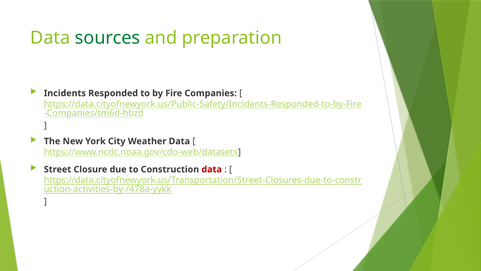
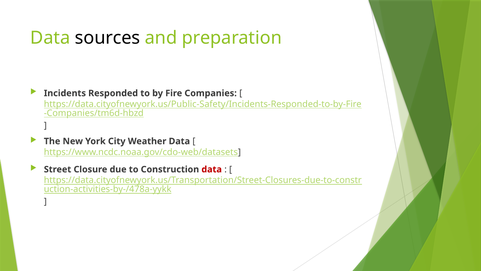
sources colour: green -> black
